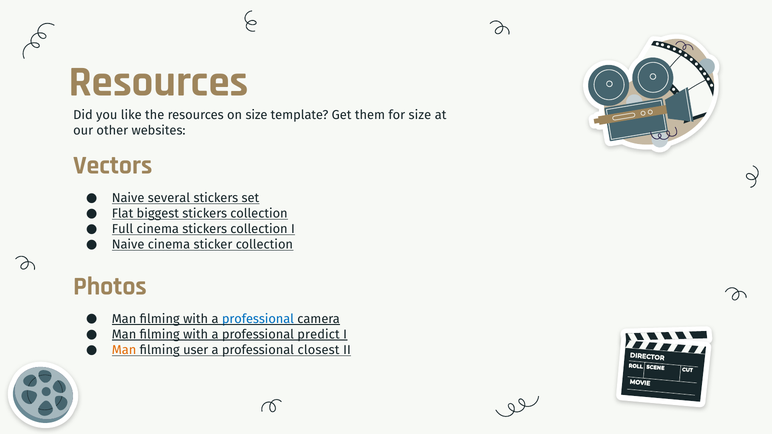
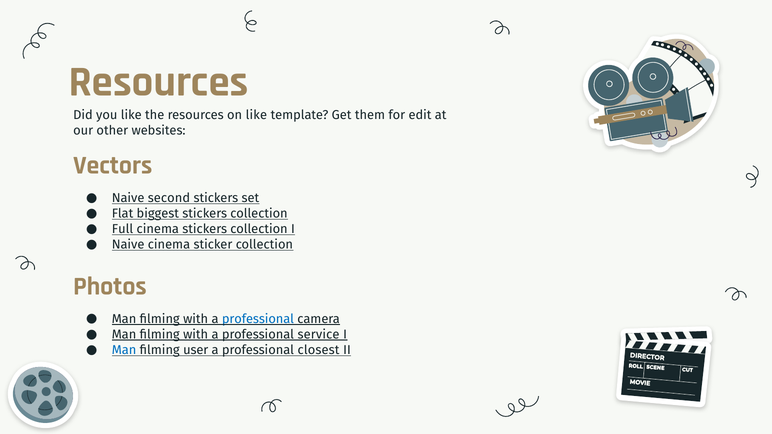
on size: size -> like
for size: size -> edit
several: several -> second
predict: predict -> service
Man at (124, 350) colour: orange -> blue
